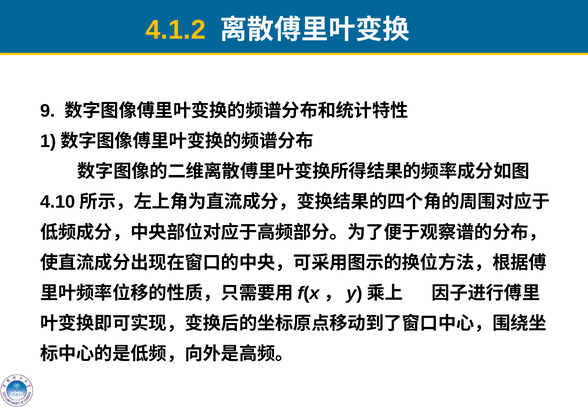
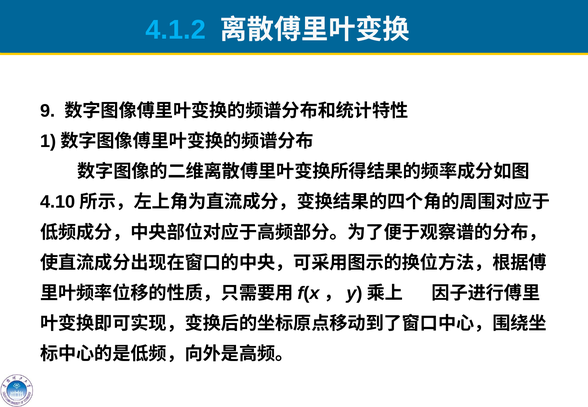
4.1.2 colour: yellow -> light blue
